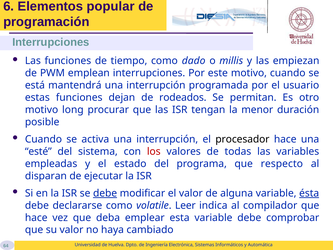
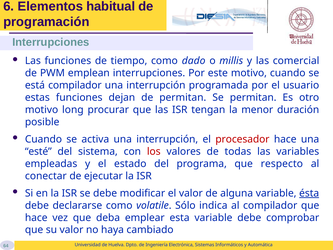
popular: popular -> habitual
empiezan: empiezan -> comercial
está mantendrá: mantendrá -> compilador
de rodeados: rodeados -> permitan
procesador colour: black -> red
disparan: disparan -> conectar
debe at (105, 193) underline: present -> none
Leer: Leer -> Sólo
